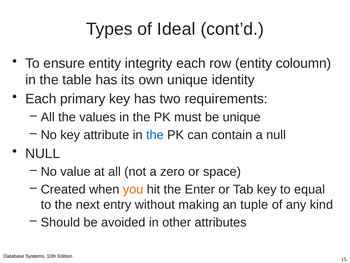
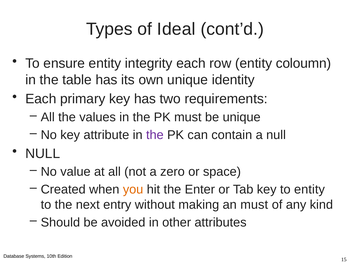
the at (155, 135) colour: blue -> purple
to equal: equal -> entity
an tuple: tuple -> must
